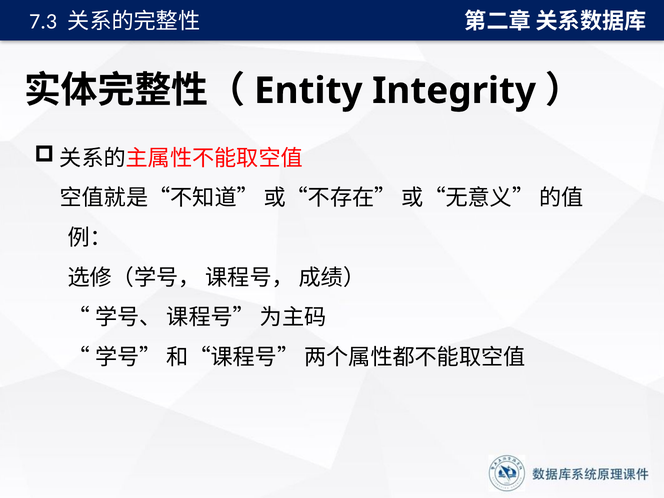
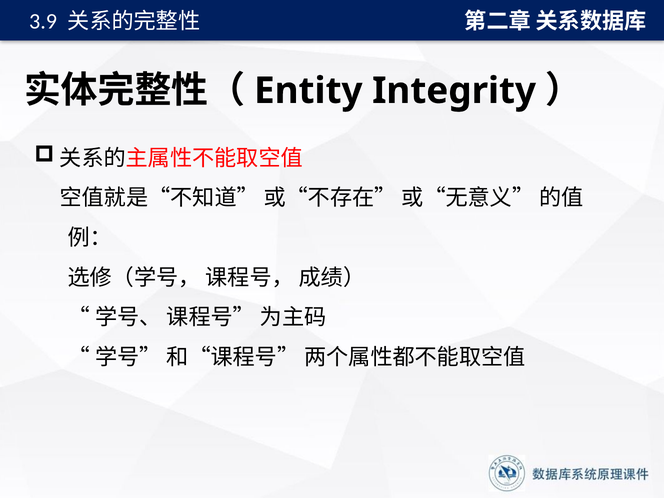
7.3: 7.3 -> 3.9
